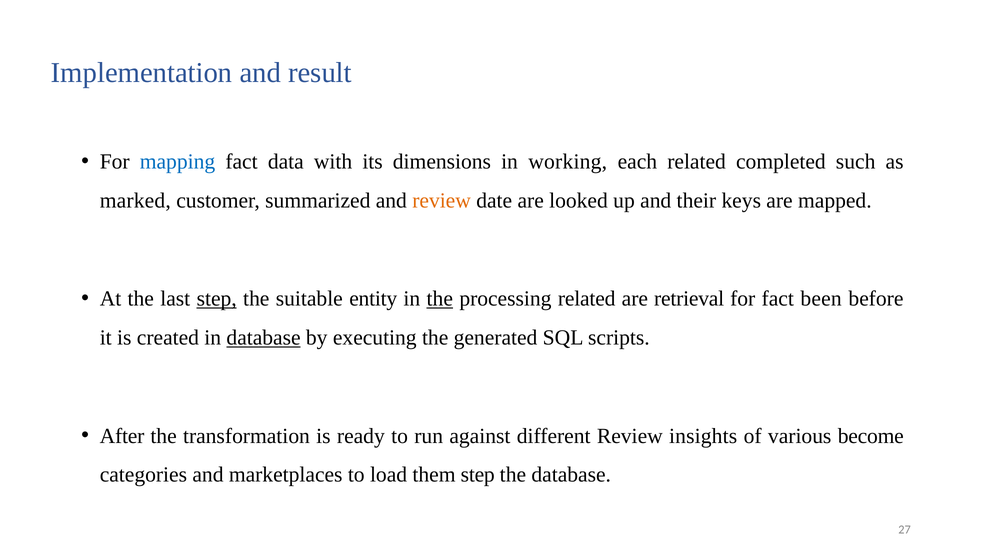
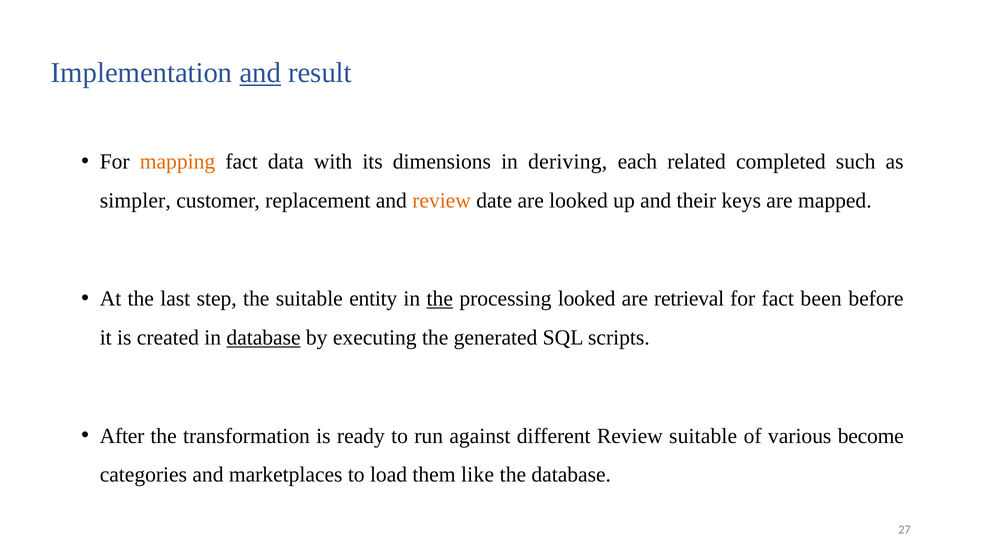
and at (260, 73) underline: none -> present
mapping colour: blue -> orange
working: working -> deriving
marked: marked -> simpler
summarized: summarized -> replacement
step at (217, 299) underline: present -> none
processing related: related -> looked
Review insights: insights -> suitable
them step: step -> like
